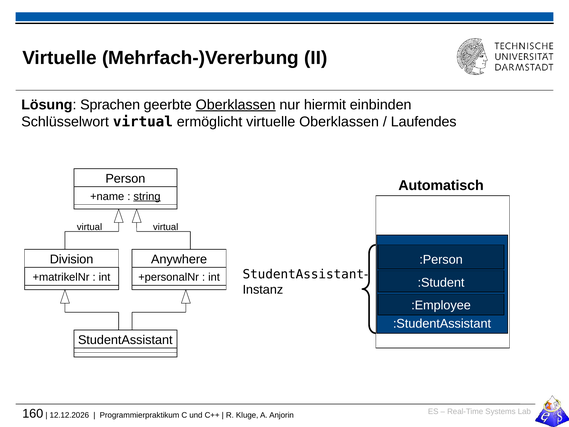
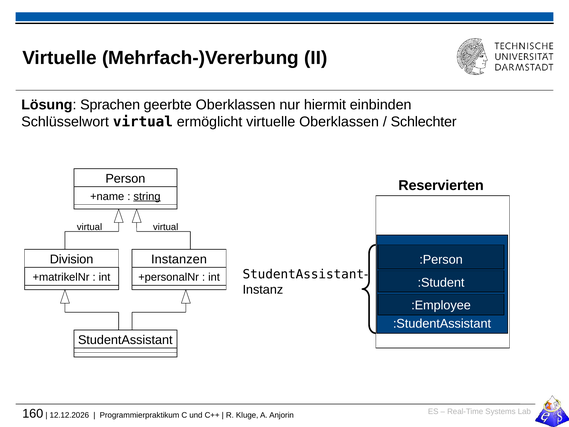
Oberklassen at (236, 105) underline: present -> none
Laufendes: Laufendes -> Schlechter
Automatisch: Automatisch -> Reservierten
Anywhere: Anywhere -> Instanzen
